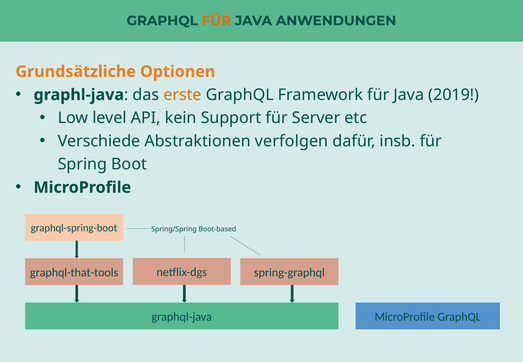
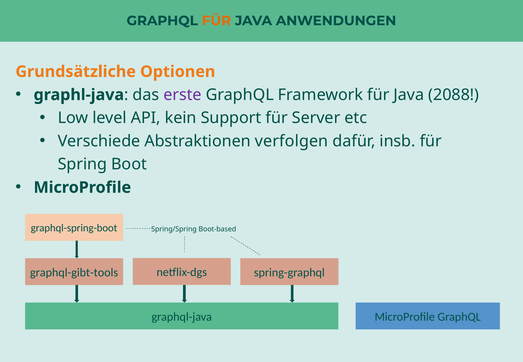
erste colour: orange -> purple
2019: 2019 -> 2088
graphql-that-tools: graphql-that-tools -> graphql-gibt-tools
